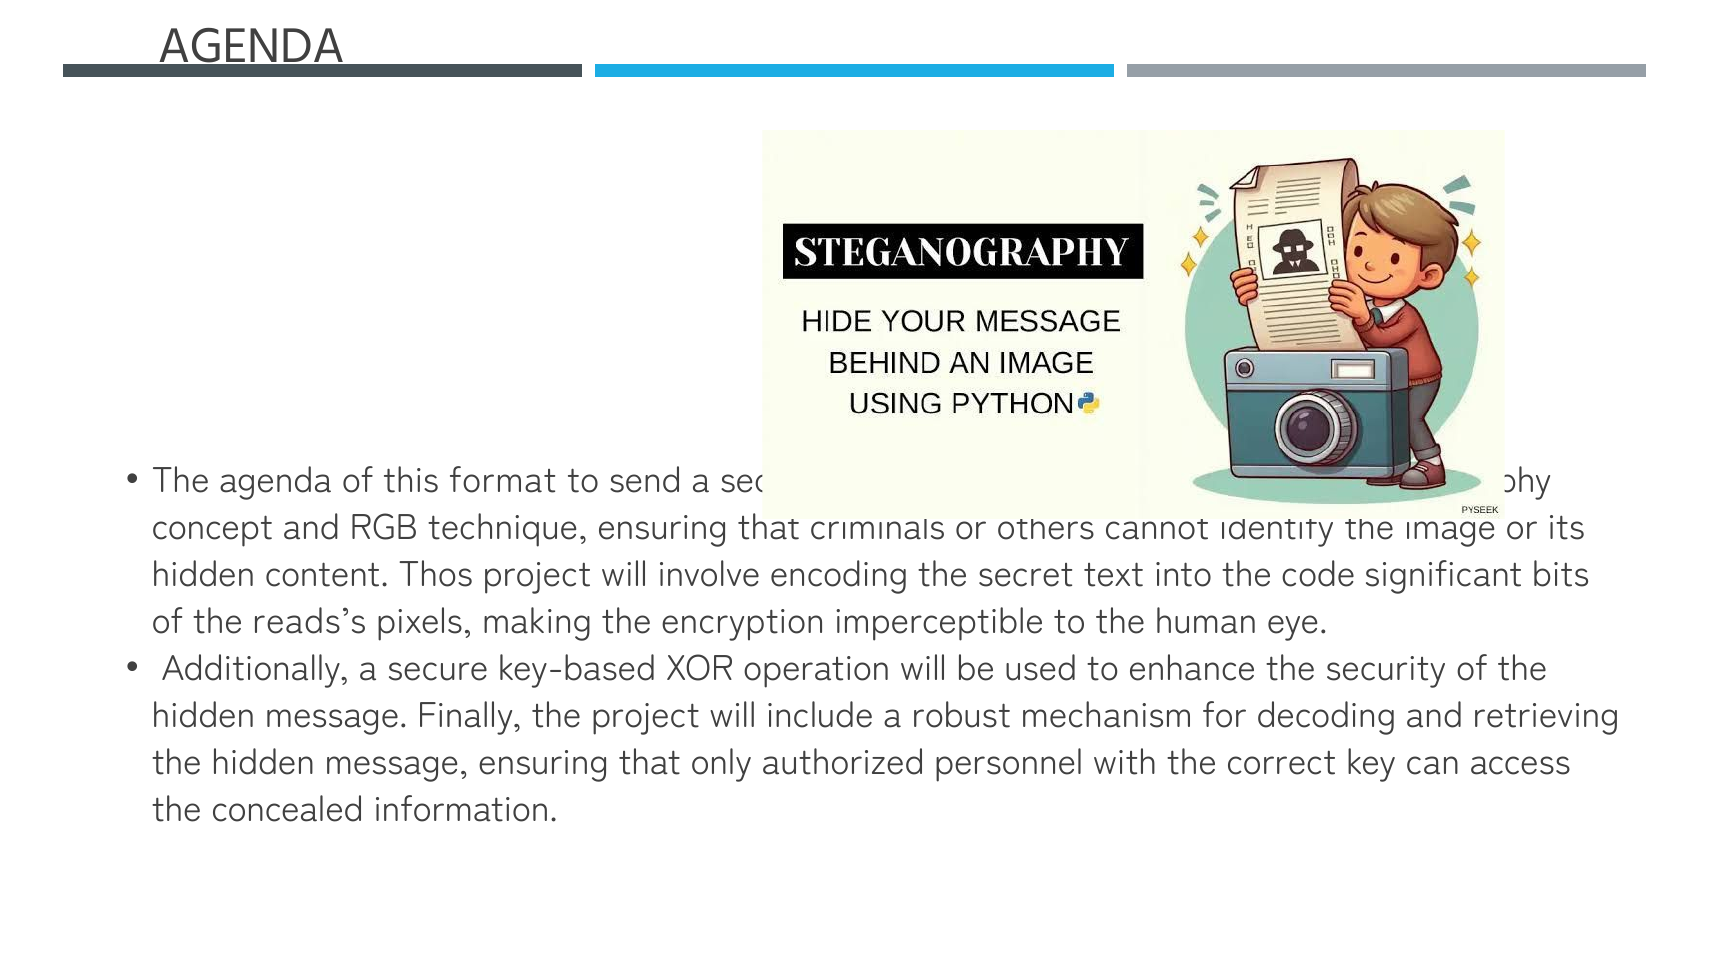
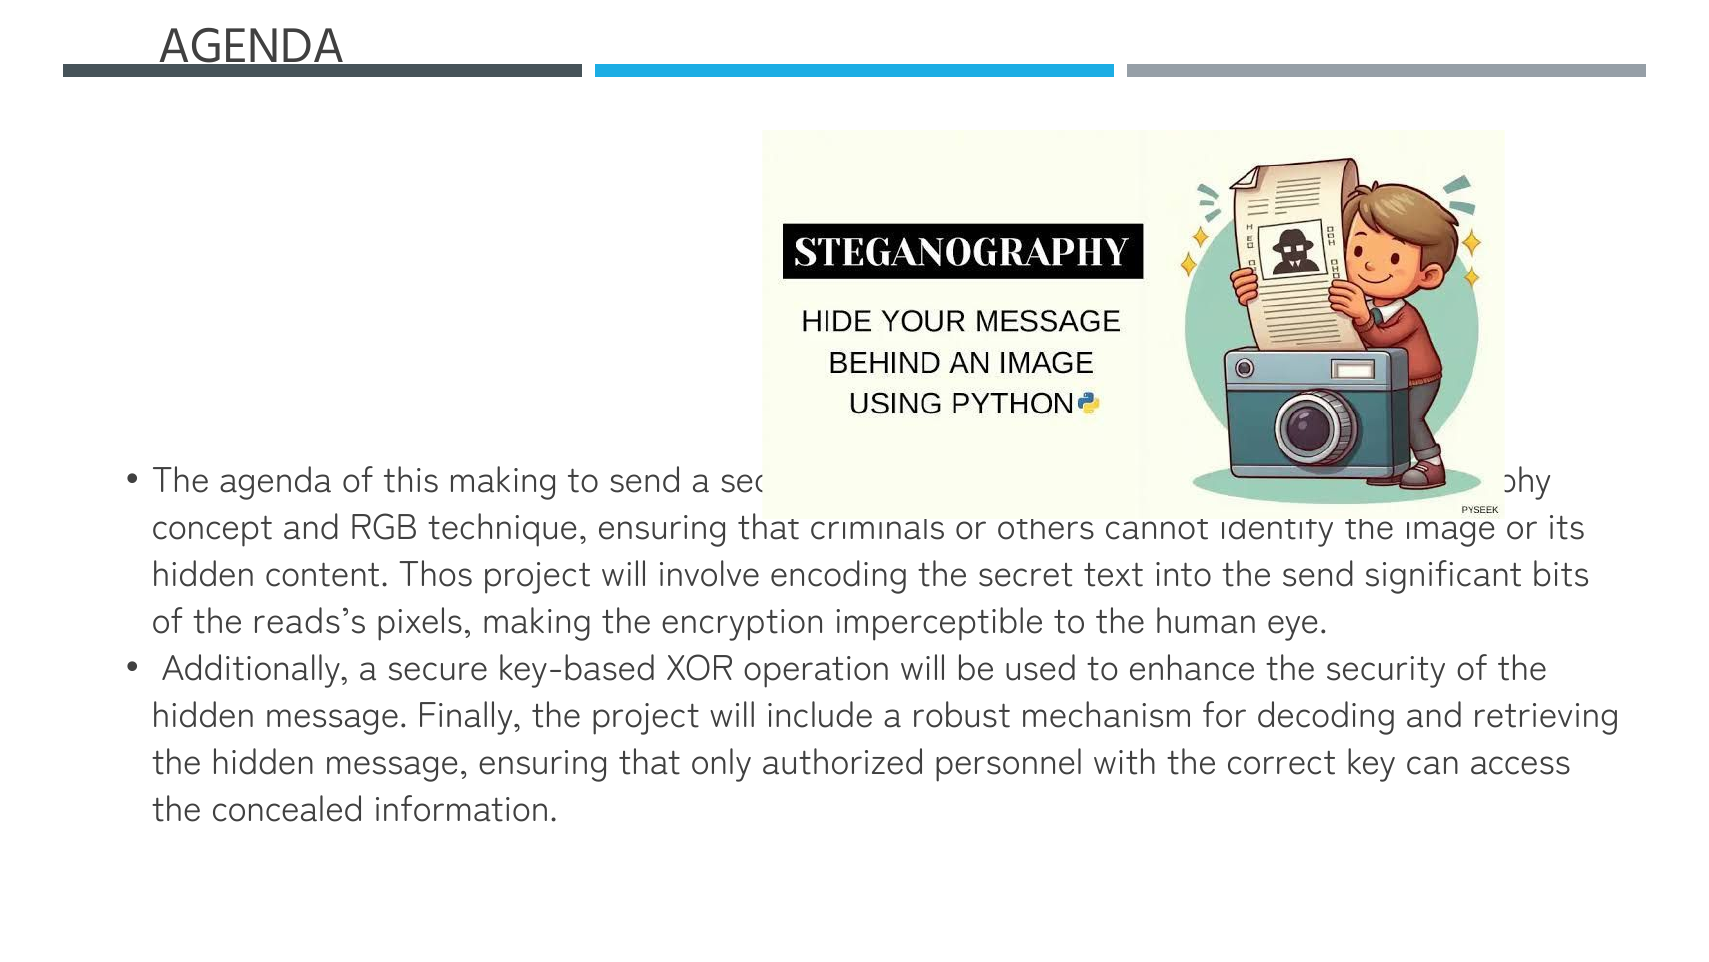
this format: format -> making
the code: code -> send
